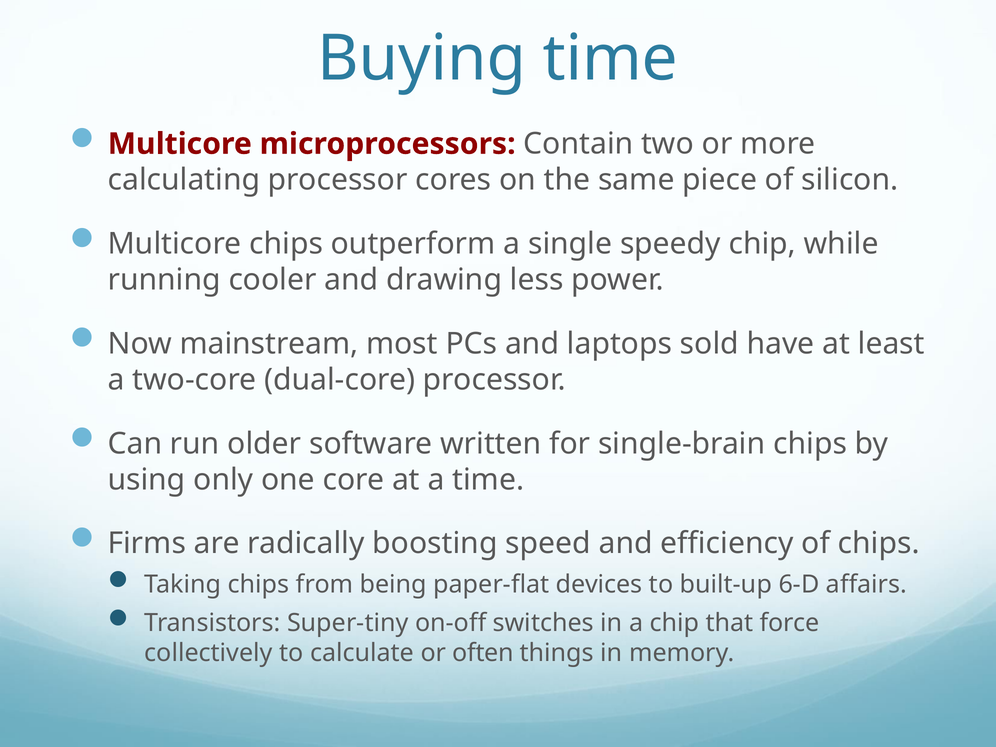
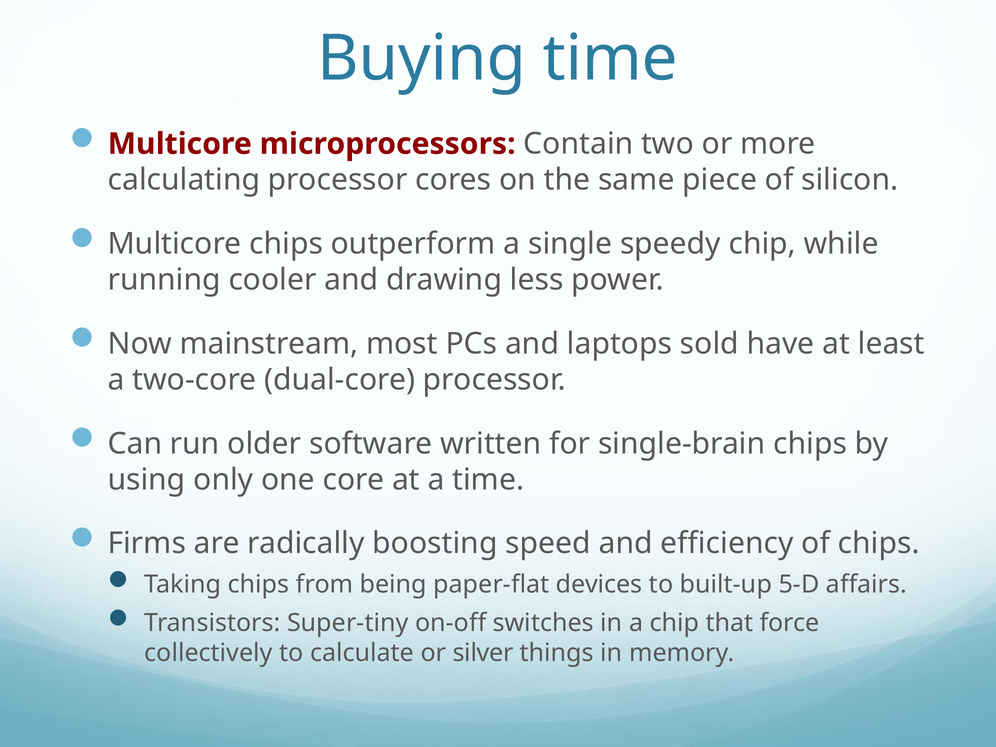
6-D: 6-D -> 5-D
often: often -> silver
